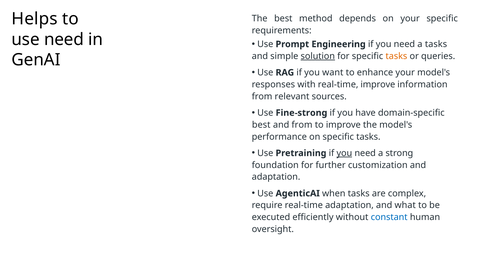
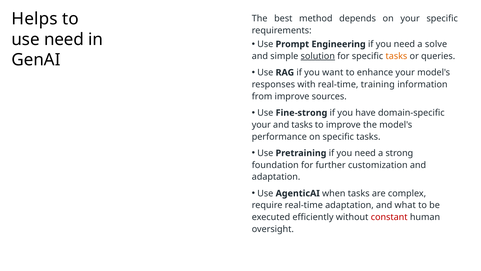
a tasks: tasks -> solve
real-time improve: improve -> training
from relevant: relevant -> improve
best at (261, 125): best -> your
and from: from -> tasks
you at (344, 153) underline: present -> none
constant colour: blue -> red
